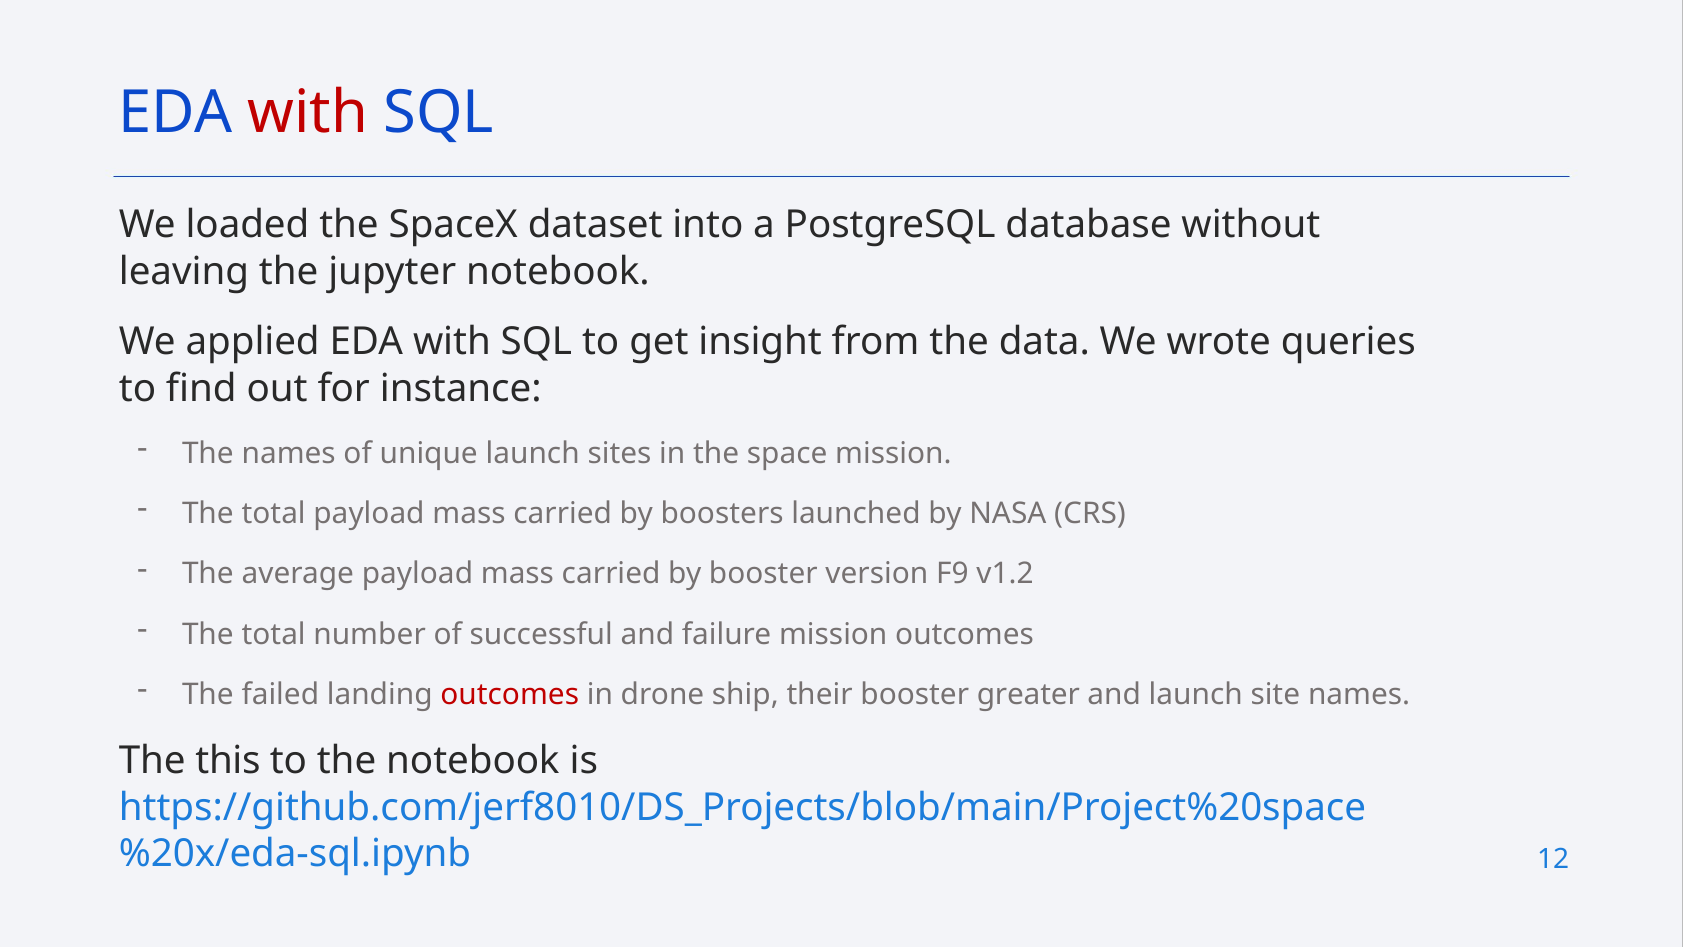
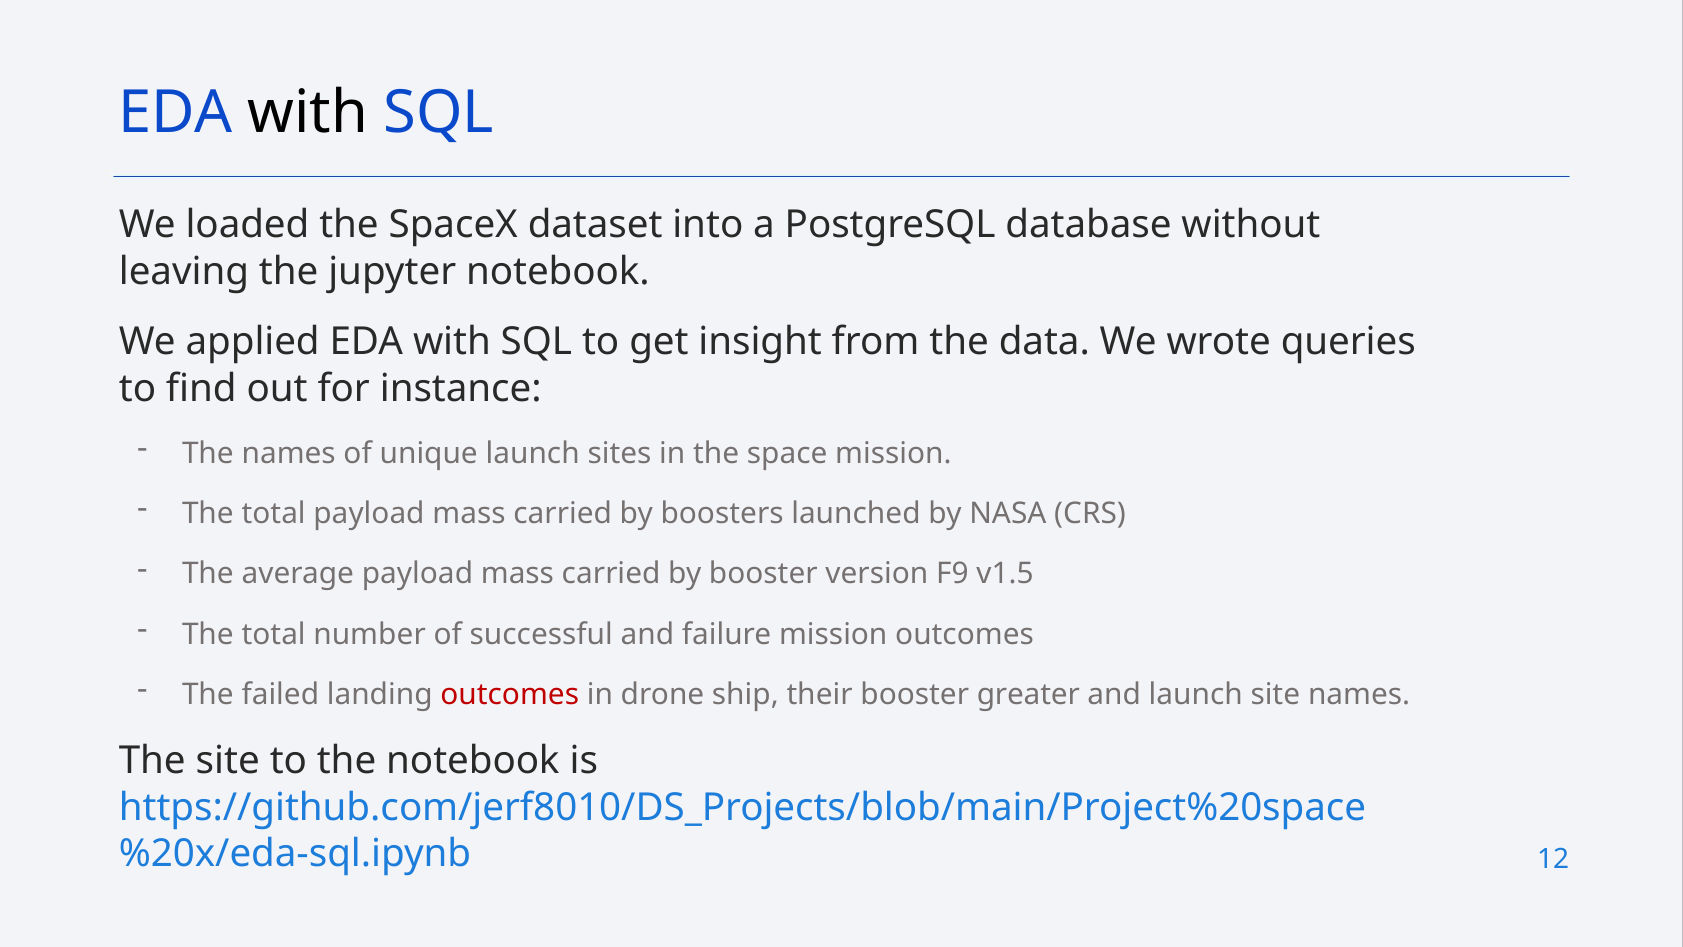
with at (308, 112) colour: red -> black
v1.2: v1.2 -> v1.5
The this: this -> site
